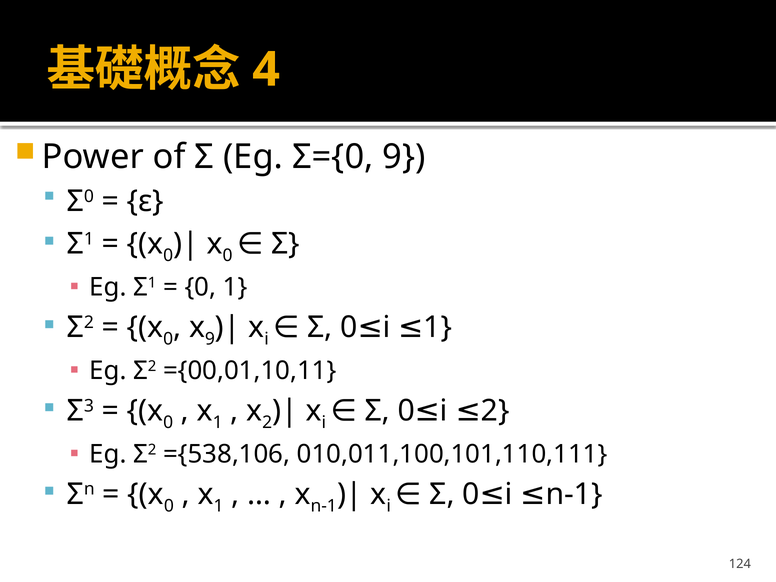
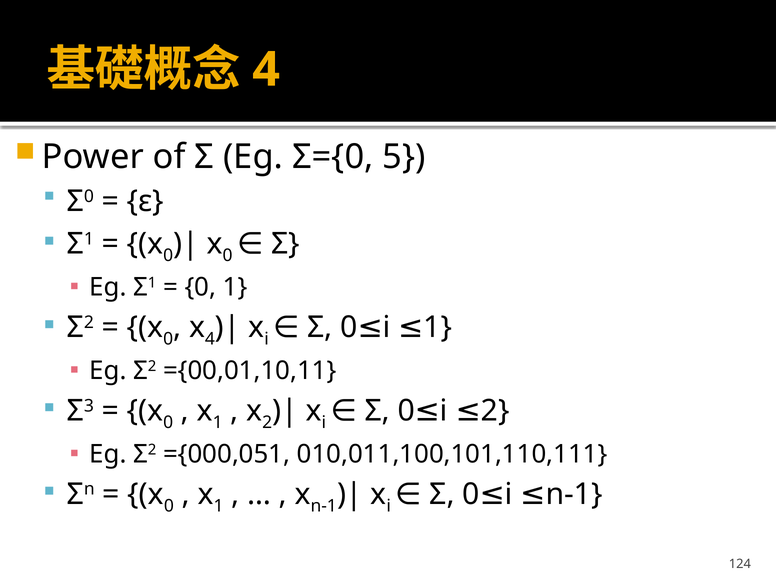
Σ={0 9: 9 -> 5
9 at (210, 339): 9 -> 4
={538,106: ={538,106 -> ={000,051
